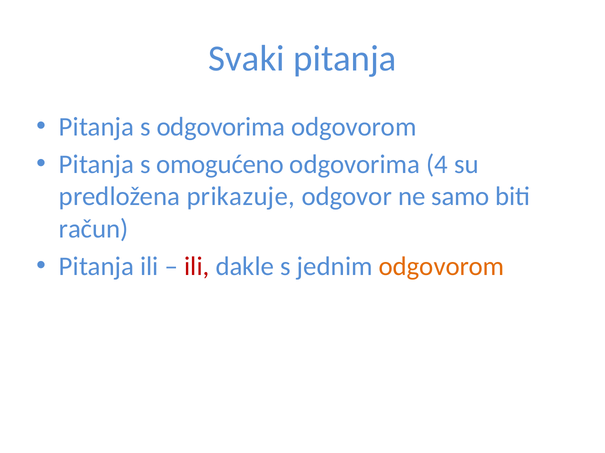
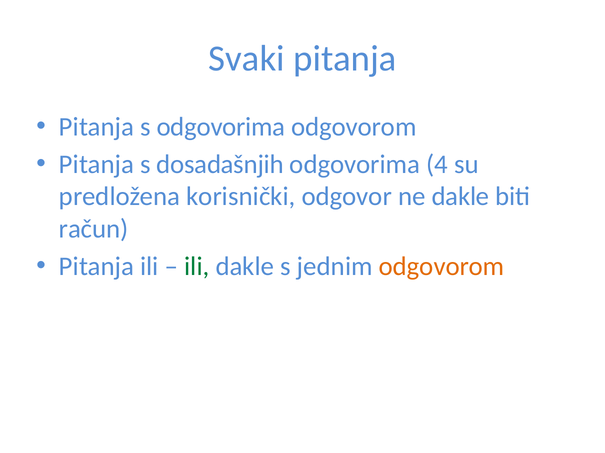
omogućeno: omogućeno -> dosadašnjih
prikazuje: prikazuje -> korisnički
ne samo: samo -> dakle
ili at (197, 267) colour: red -> green
